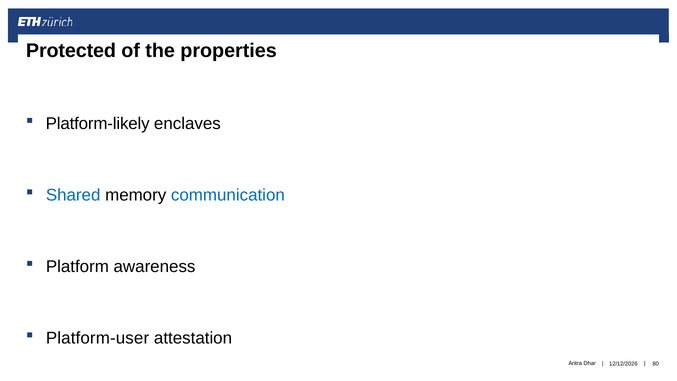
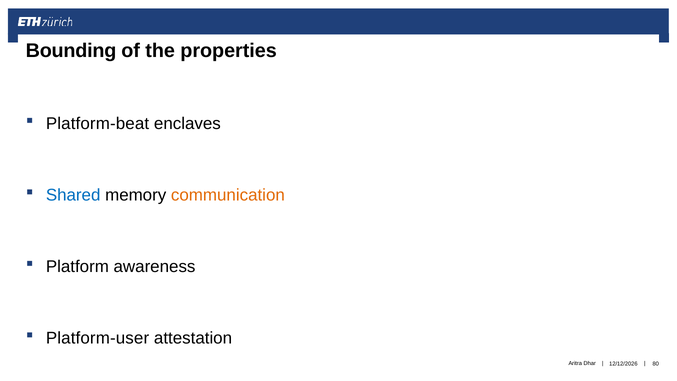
Protected: Protected -> Bounding
Platform-likely: Platform-likely -> Platform-beat
communication colour: blue -> orange
